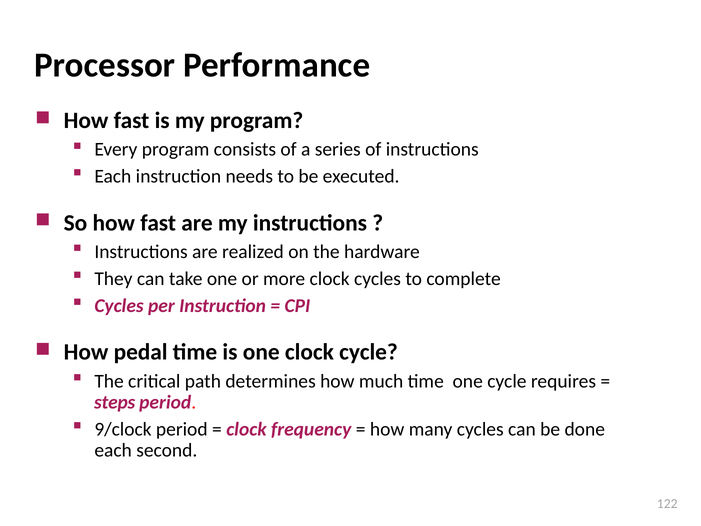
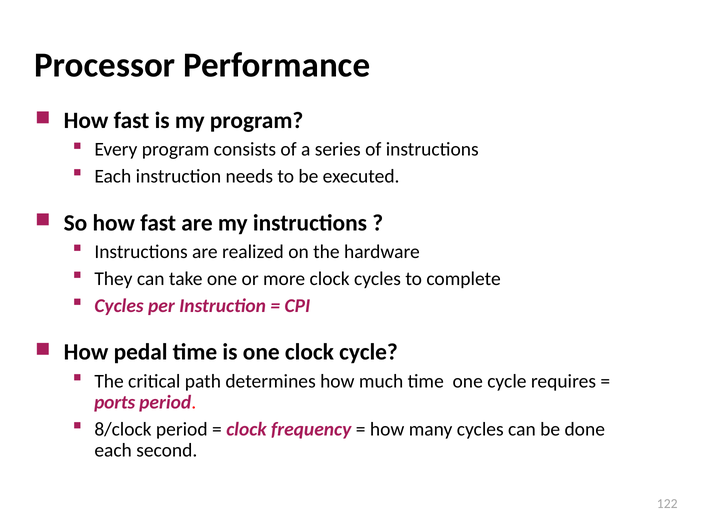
steps: steps -> ports
9/clock: 9/clock -> 8/clock
